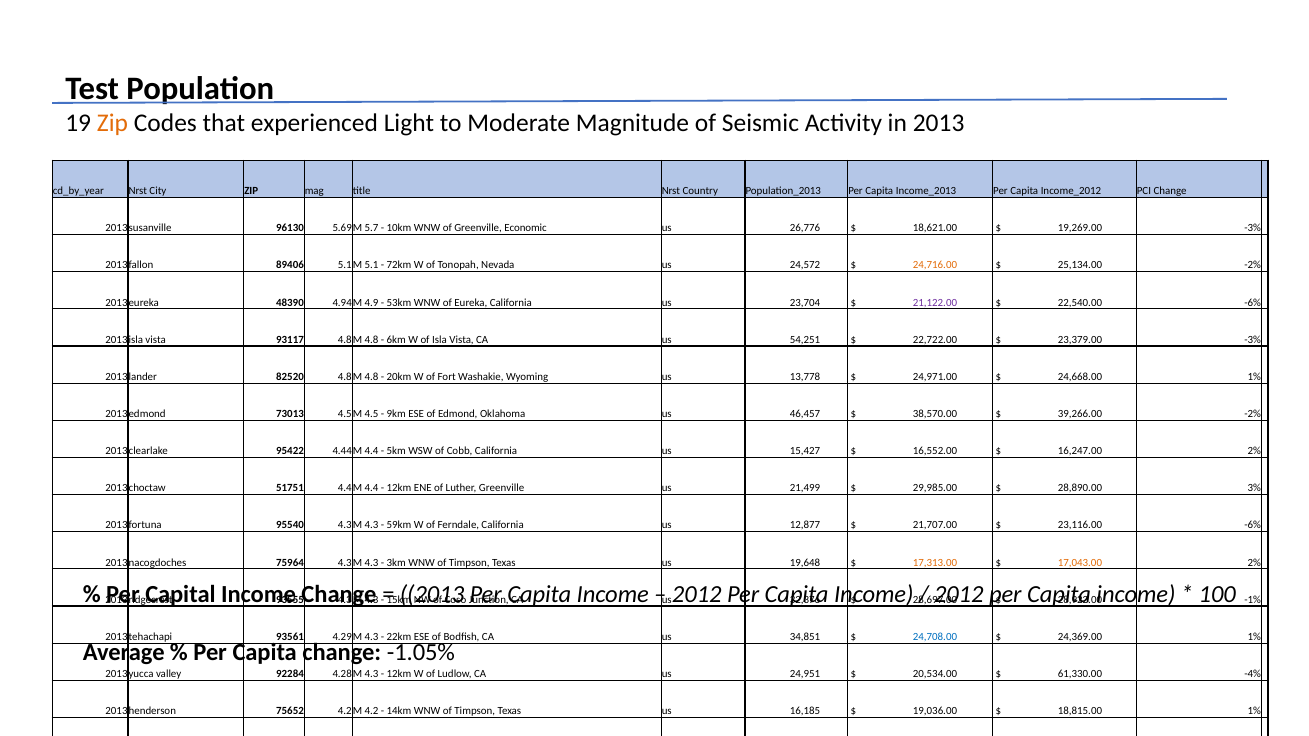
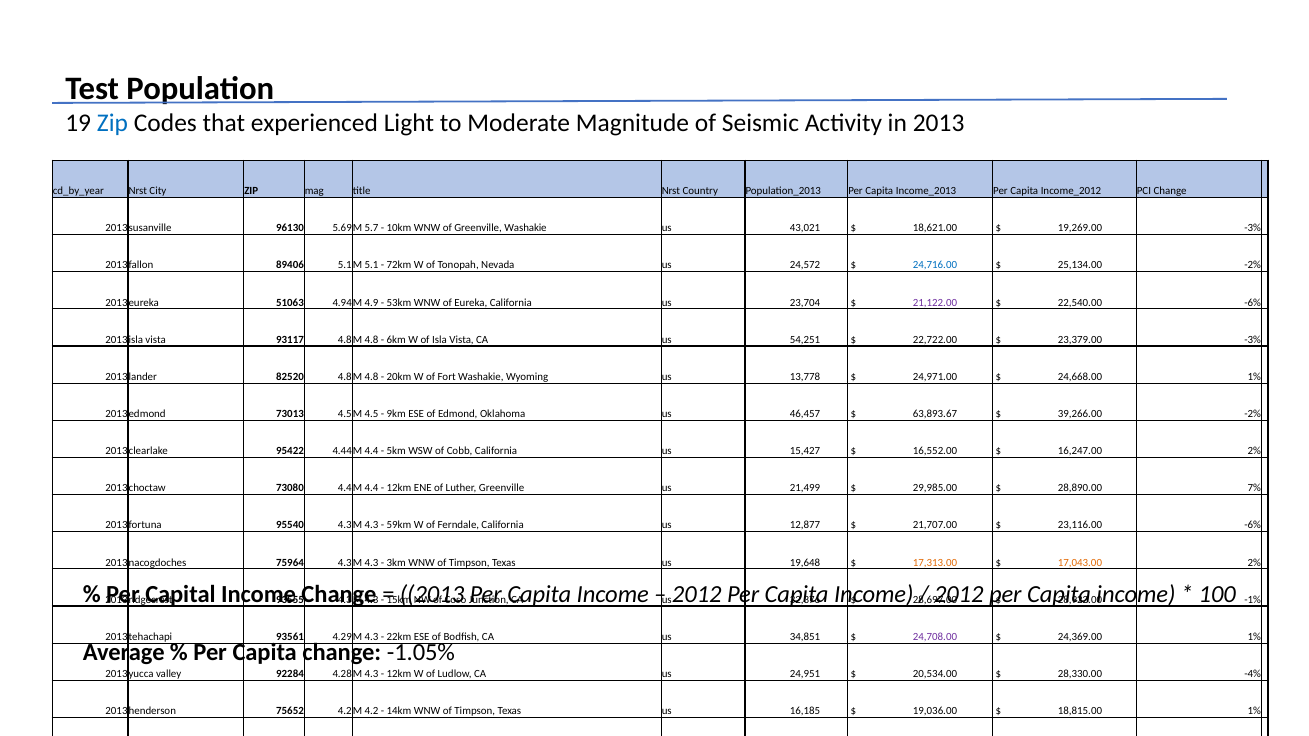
Zip at (112, 123) colour: orange -> blue
Greenville Economic: Economic -> Washakie
26,776: 26,776 -> 43,021
24,716.00 colour: orange -> blue
48390: 48390 -> 51063
38,570.00: 38,570.00 -> 63,893.67
51751: 51751 -> 73080
3%: 3% -> 7%
24,708.00 colour: blue -> purple
61,330.00: 61,330.00 -> 28,330.00
